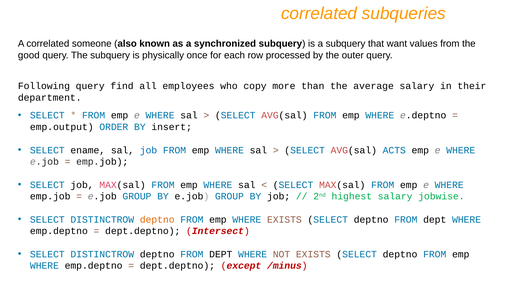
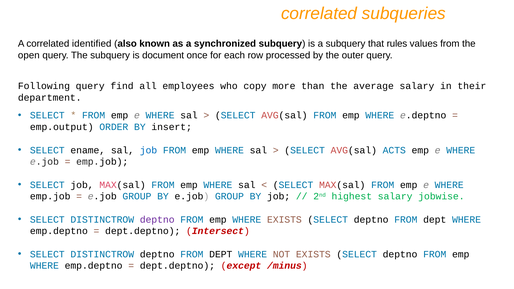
someone: someone -> identified
want: want -> rules
good: good -> open
physically: physically -> document
deptno at (157, 220) colour: orange -> purple
